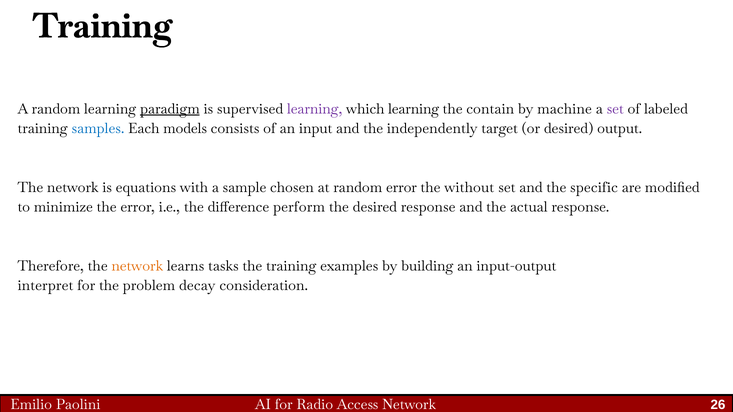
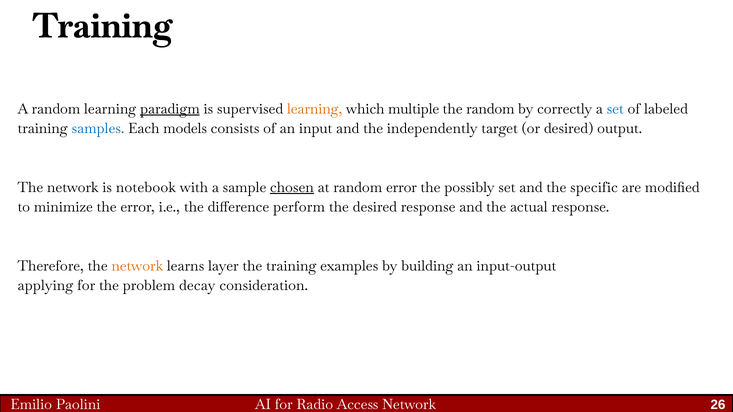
learning at (315, 109) colour: purple -> orange
which learning: learning -> multiple
the contain: contain -> random
machine: machine -> correctly
set at (615, 109) colour: purple -> blue
equations: equations -> notebook
chosen underline: none -> present
without: without -> possibly
tasks: tasks -> layer
interpret: interpret -> applying
